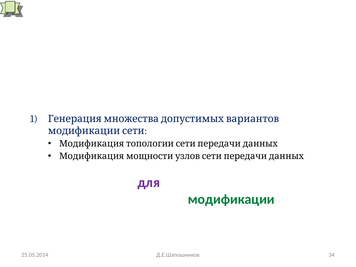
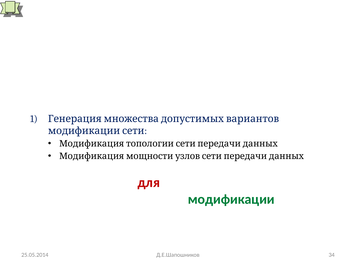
для colour: purple -> red
